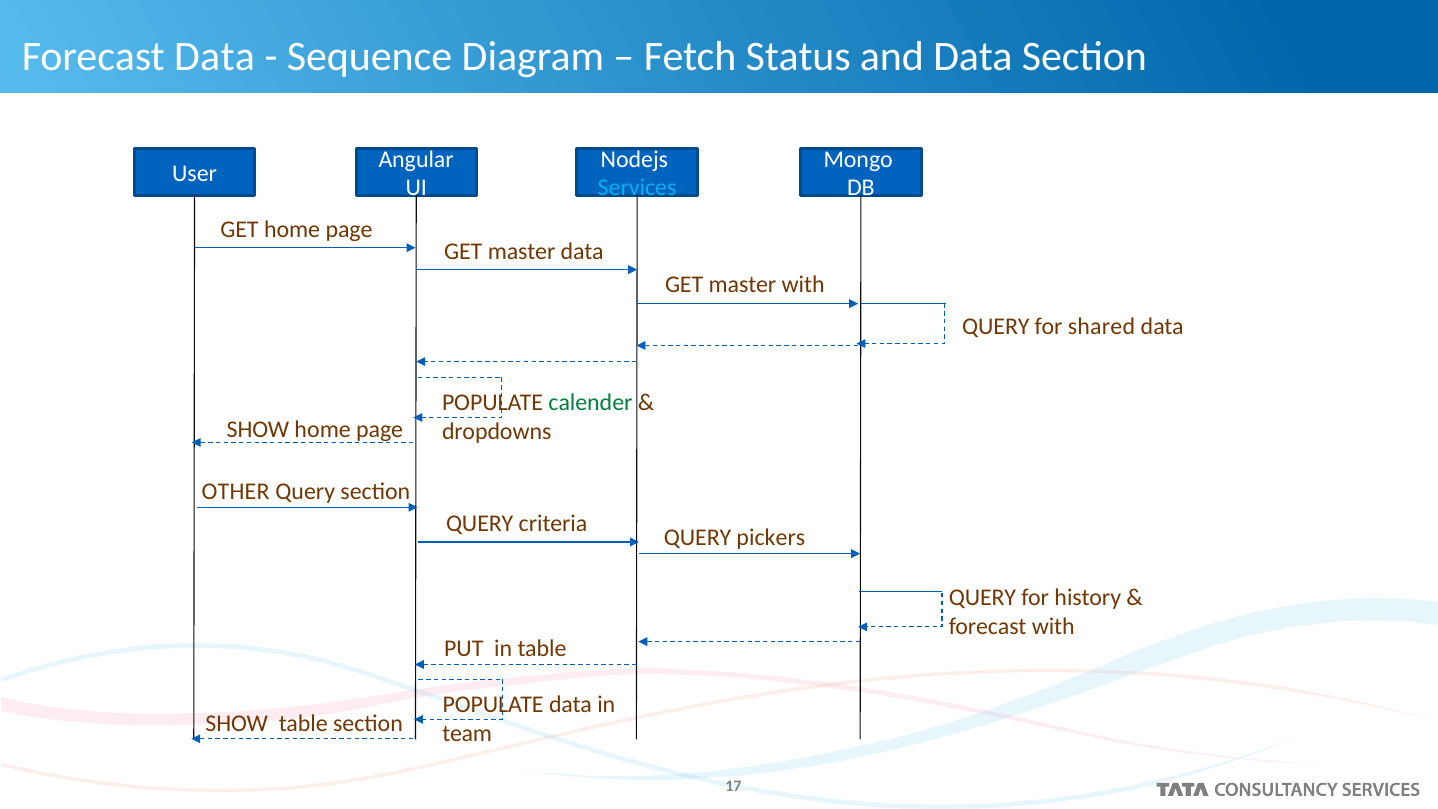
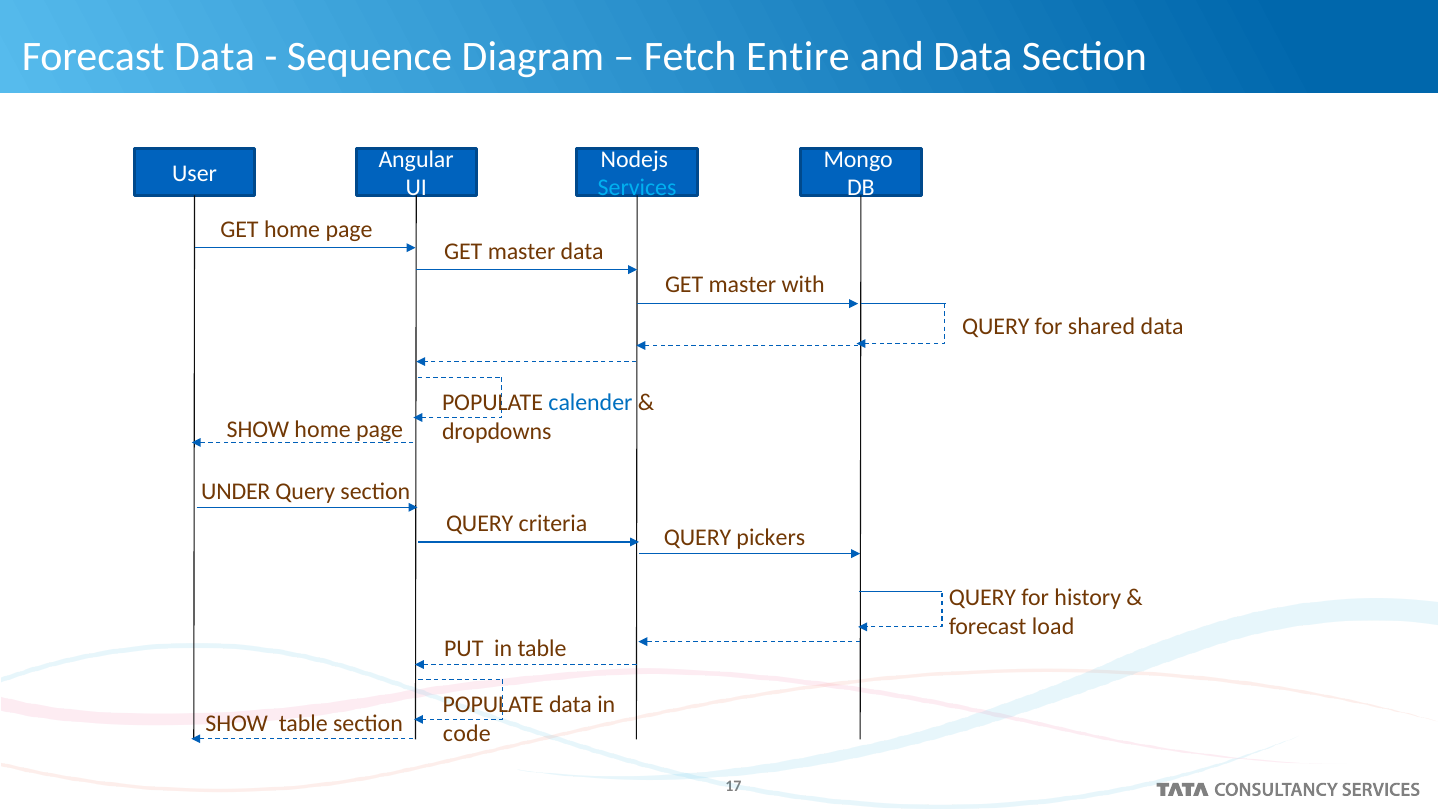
Status: Status -> Entire
calender colour: green -> blue
OTHER: OTHER -> UNDER
forecast with: with -> load
team: team -> code
